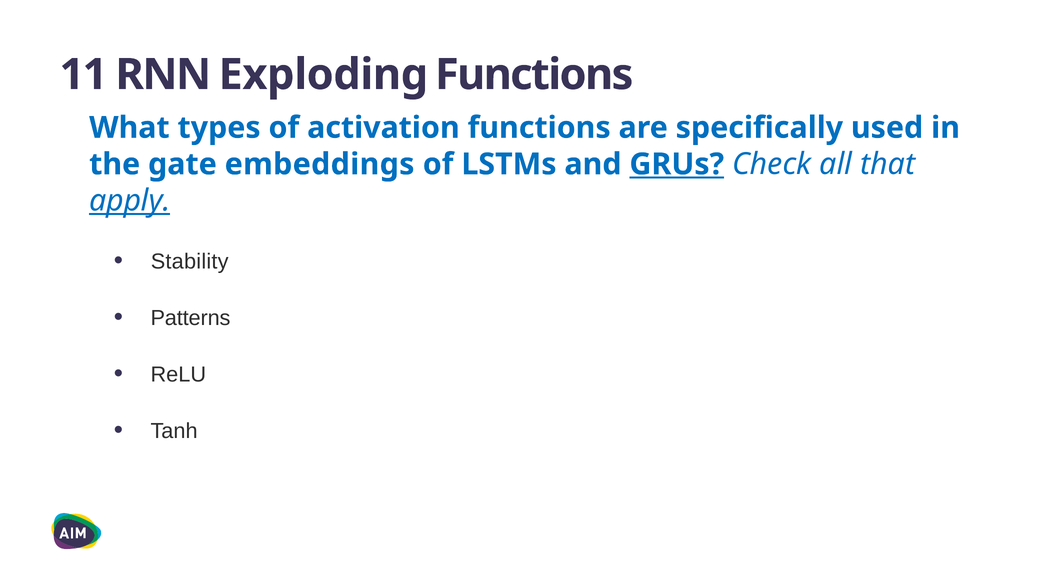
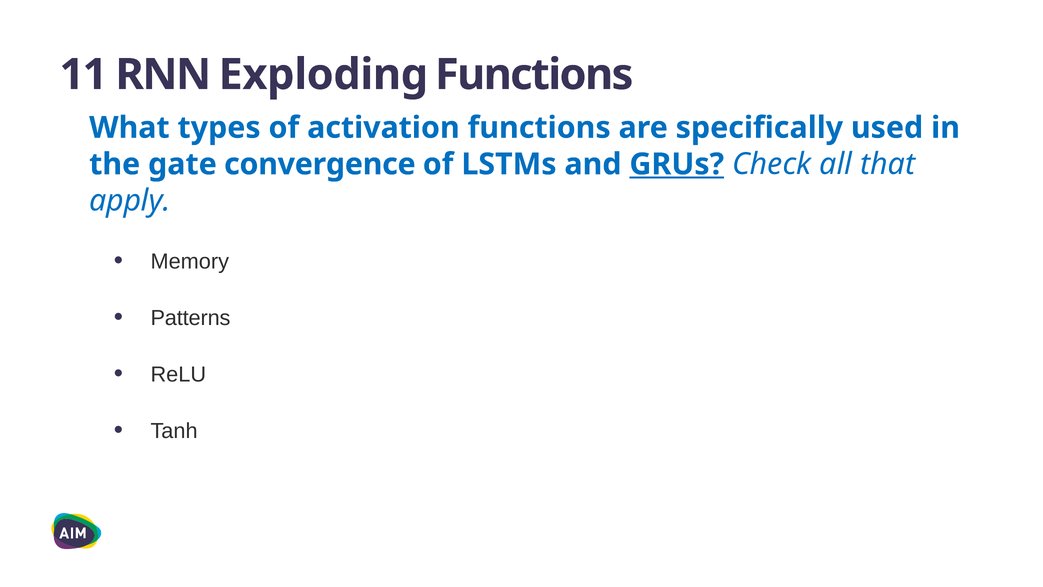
embeddings: embeddings -> convergence
apply underline: present -> none
Stability: Stability -> Memory
